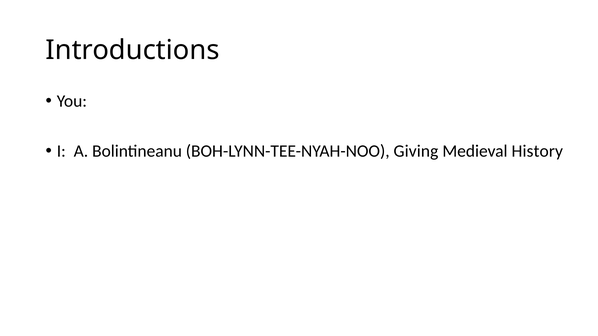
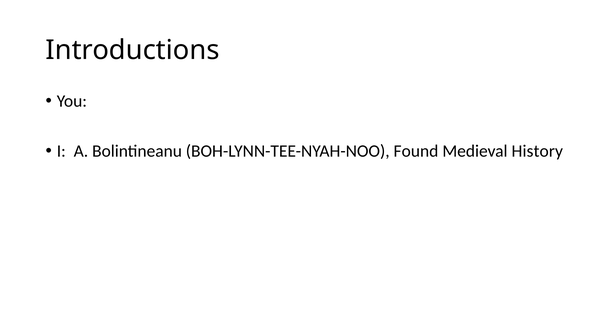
Giving: Giving -> Found
